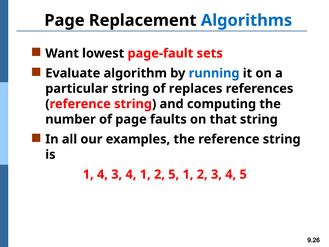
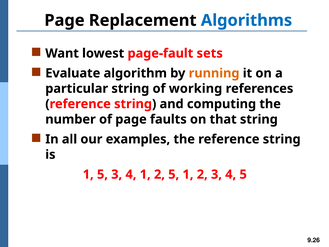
running colour: blue -> orange
replaces: replaces -> working
1 4: 4 -> 5
